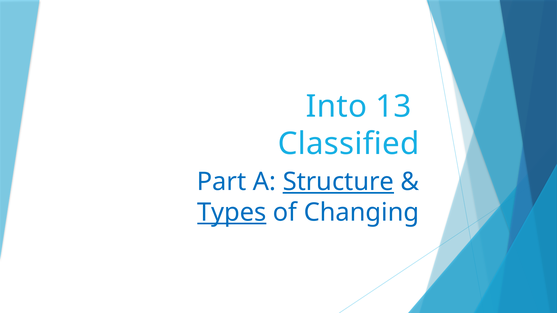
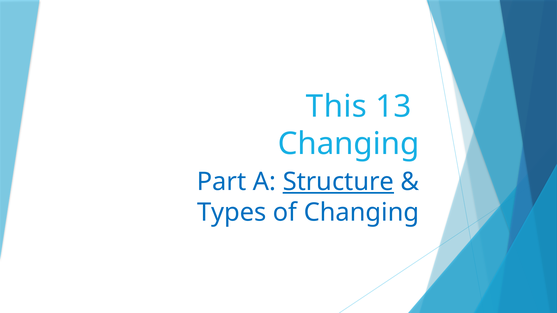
Into: Into -> This
Classified at (348, 144): Classified -> Changing
Types underline: present -> none
